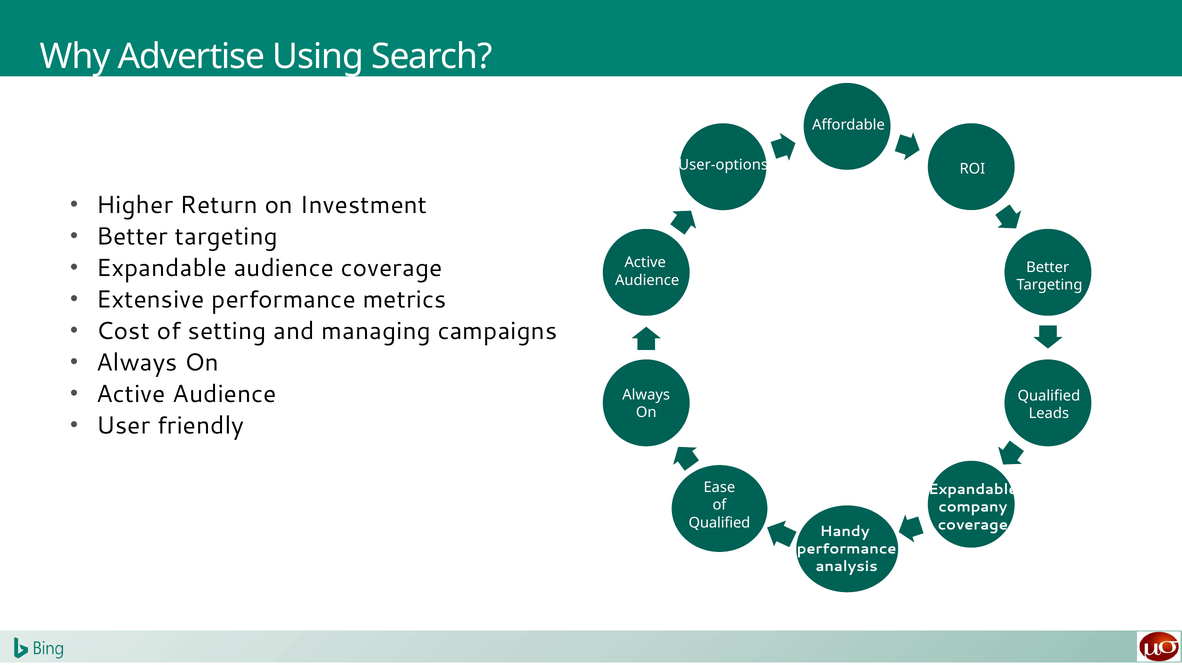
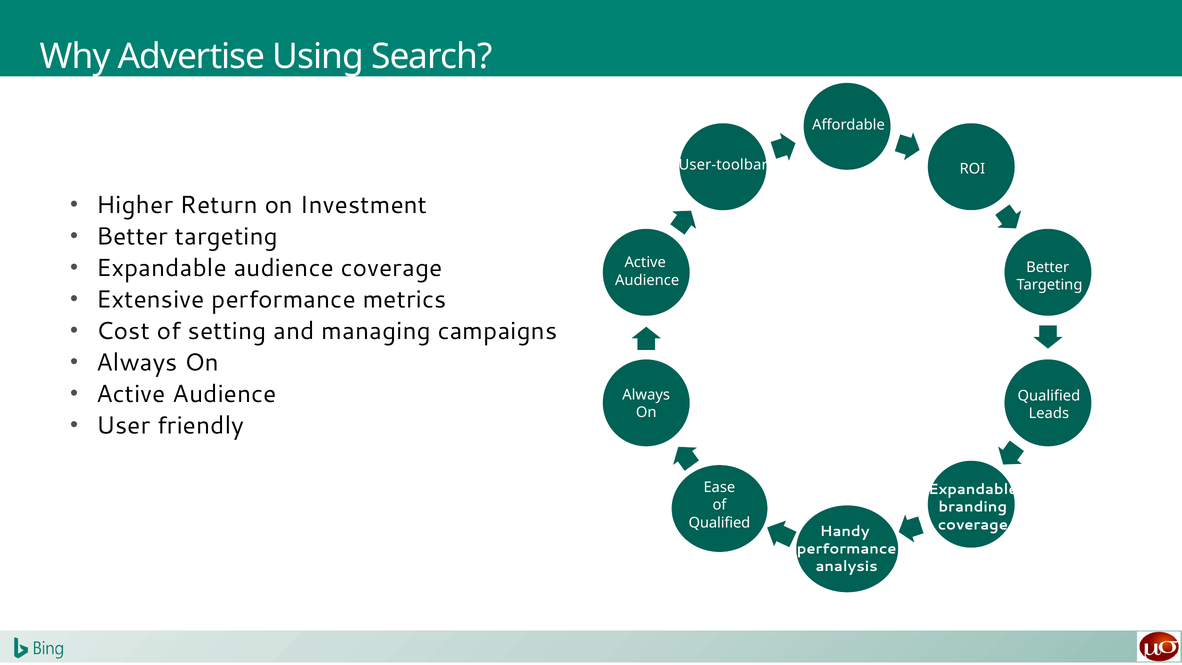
User-options: User-options -> User-toolbar
company: company -> branding
